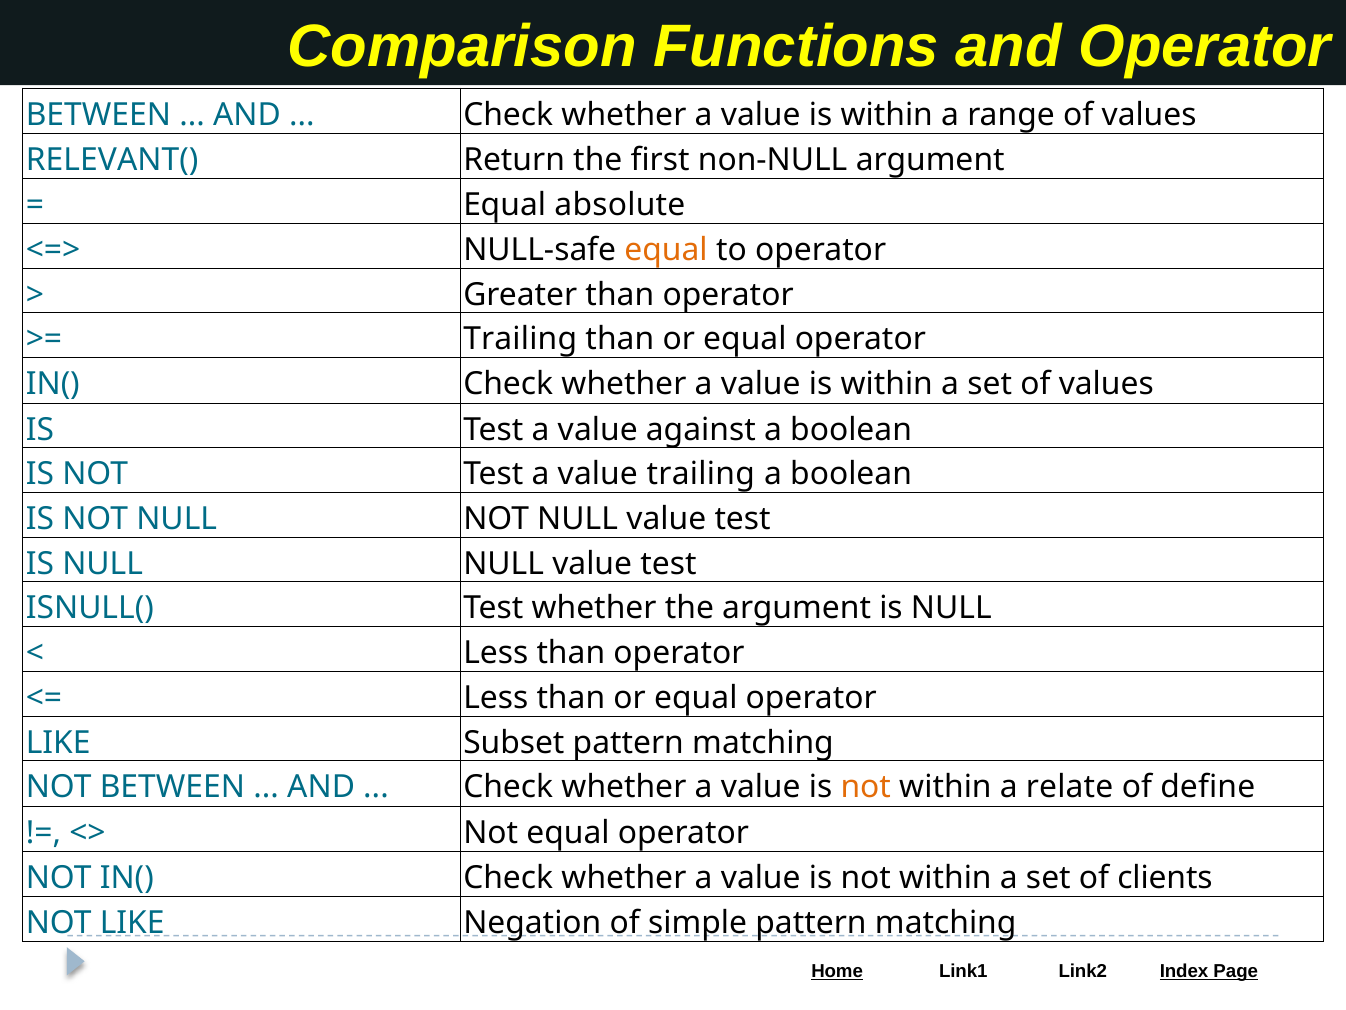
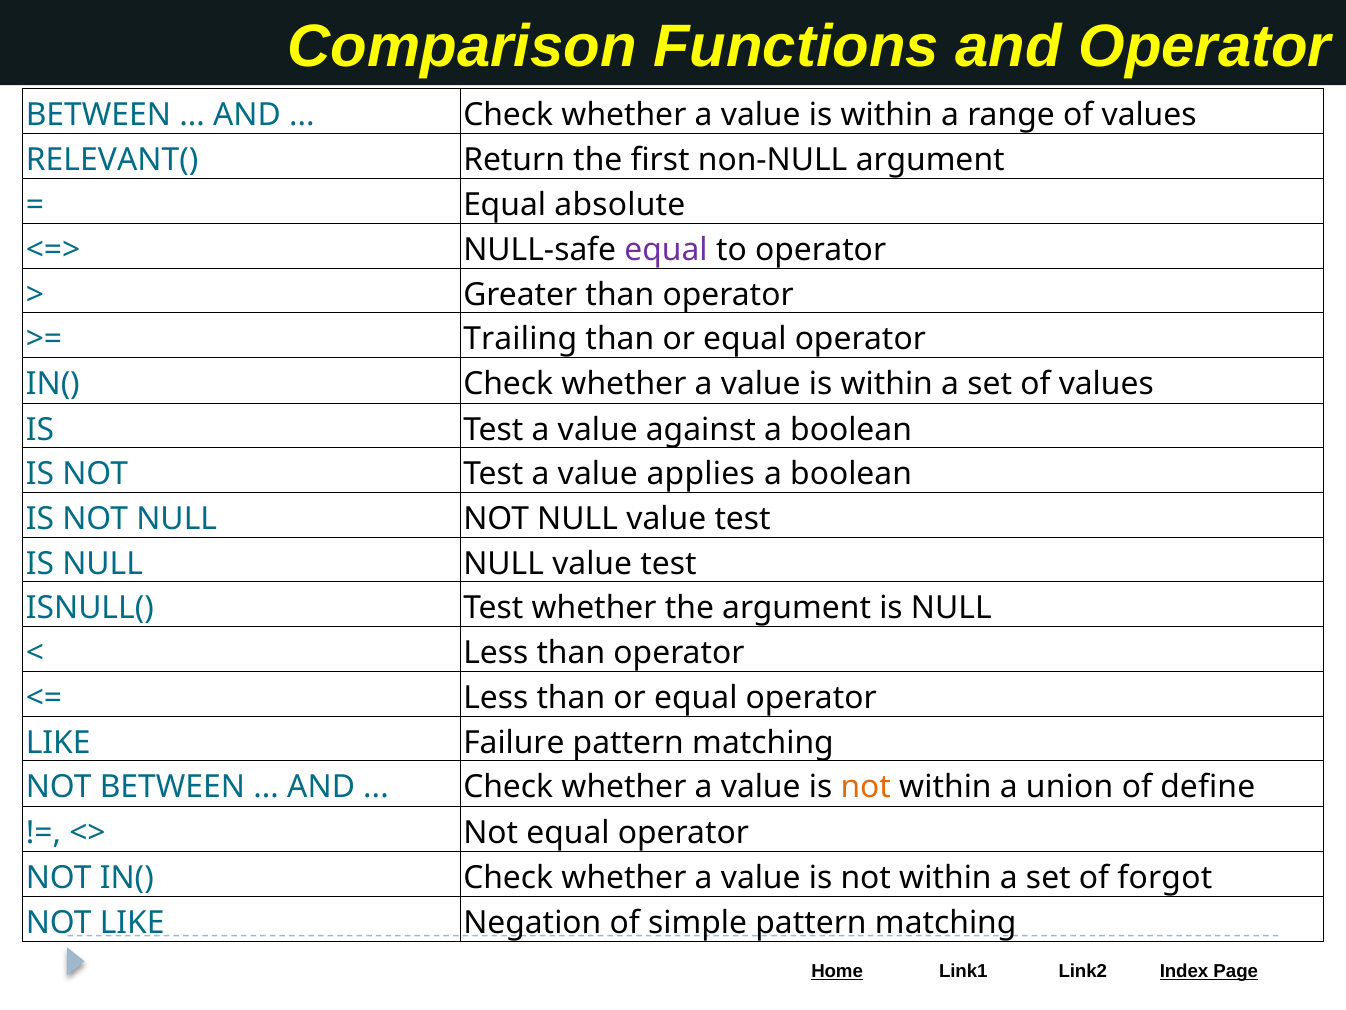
equal at (666, 250) colour: orange -> purple
value trailing: trailing -> applies
Subset: Subset -> Failure
relate: relate -> union
clients: clients -> forgot
